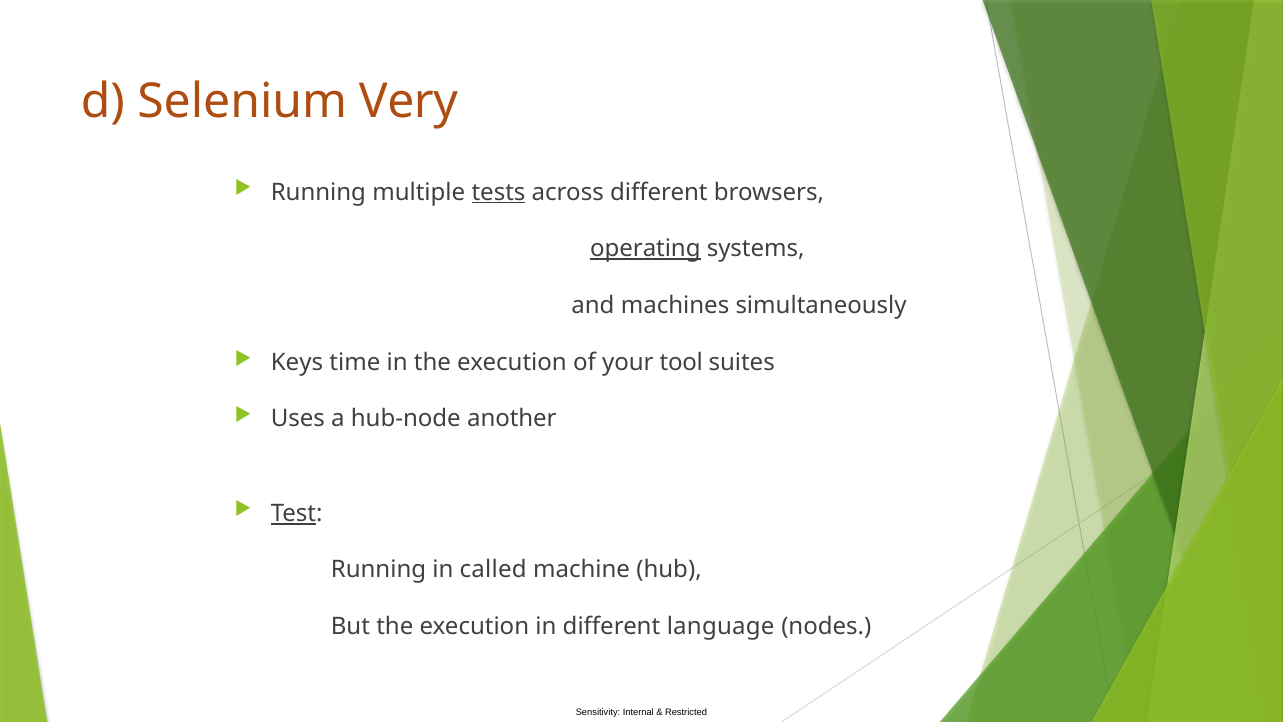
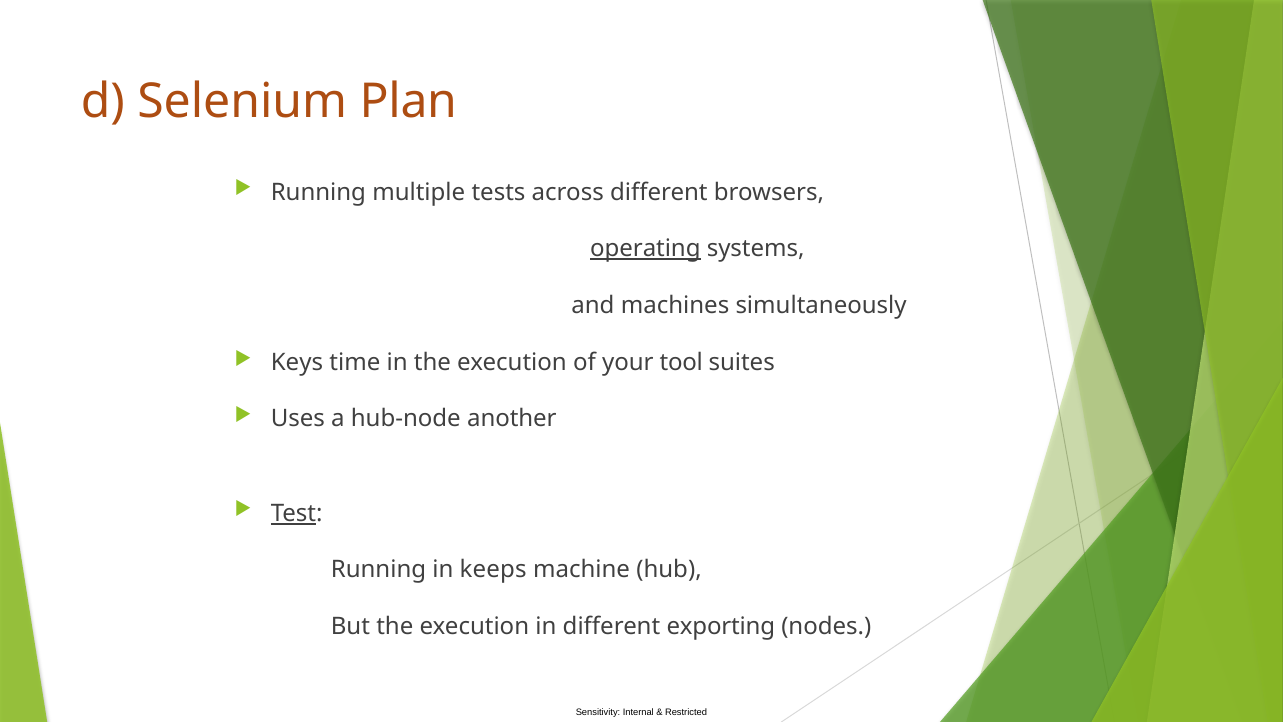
Very: Very -> Plan
tests underline: present -> none
called: called -> keeps
language: language -> exporting
